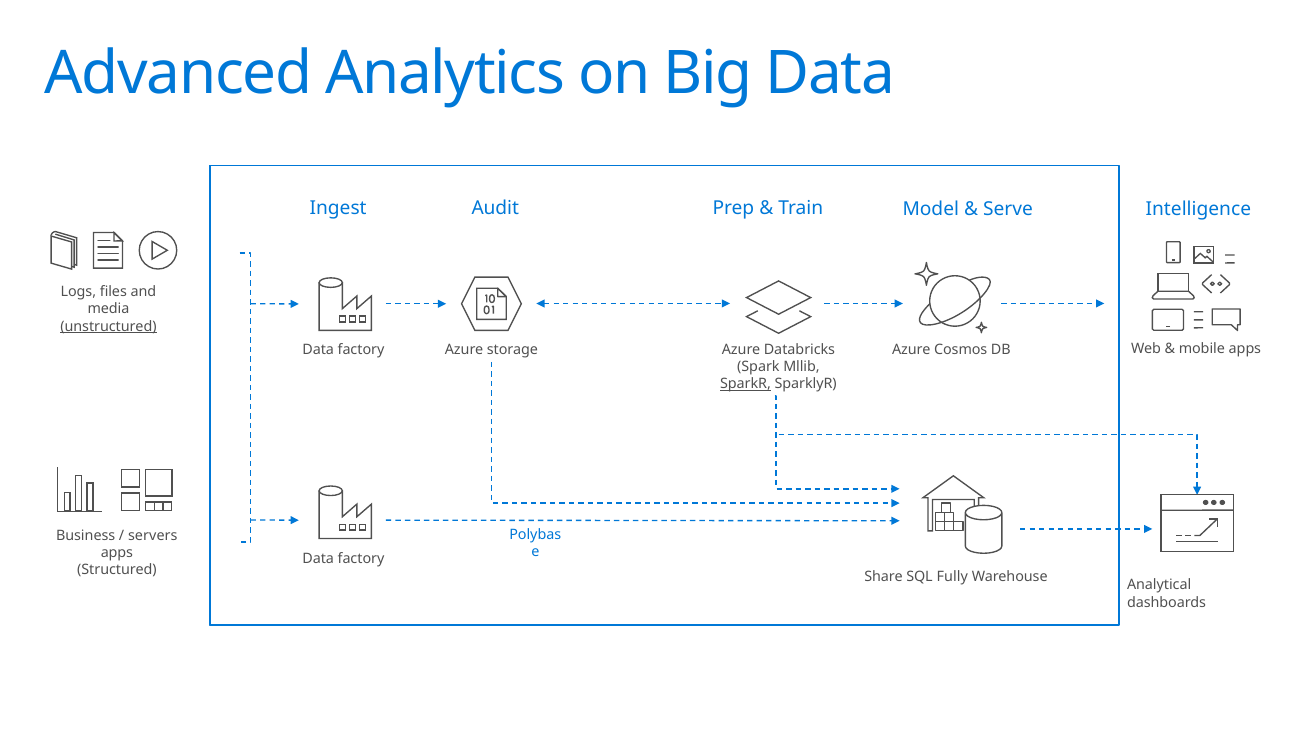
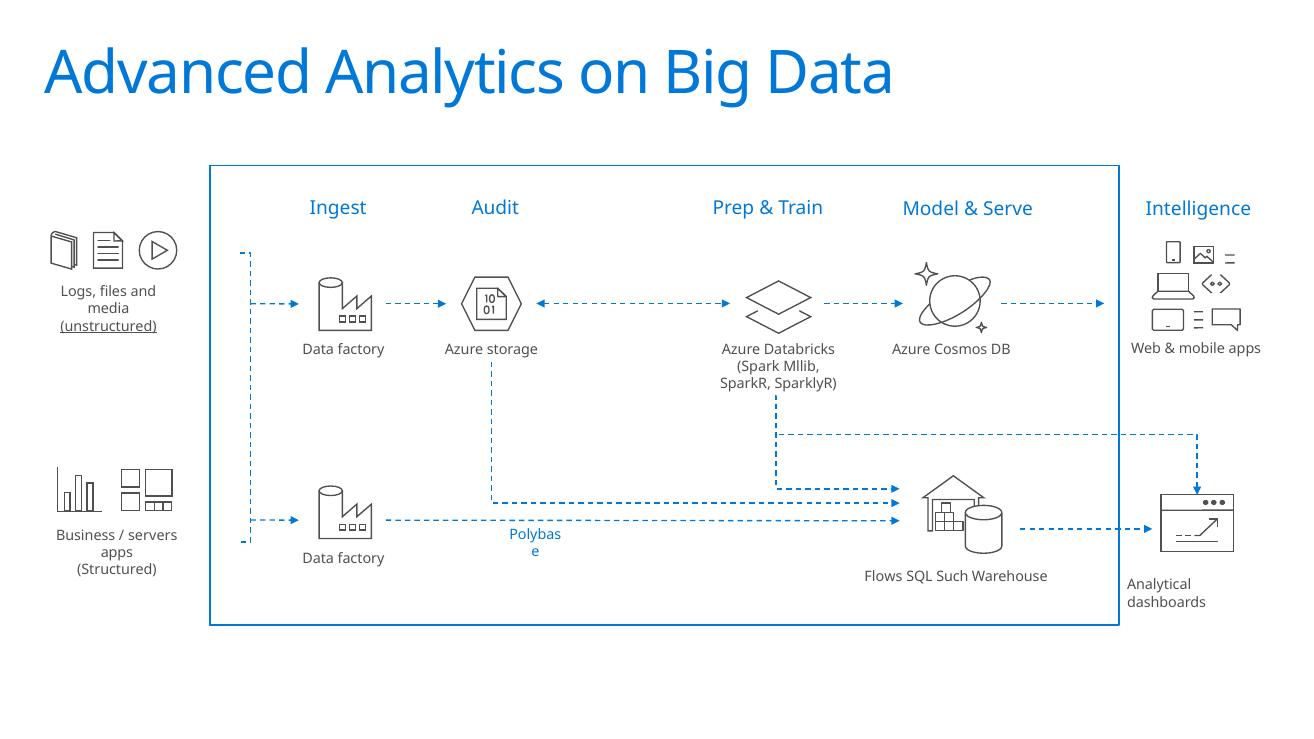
SparkR underline: present -> none
Share: Share -> Flows
Fully: Fully -> Such
